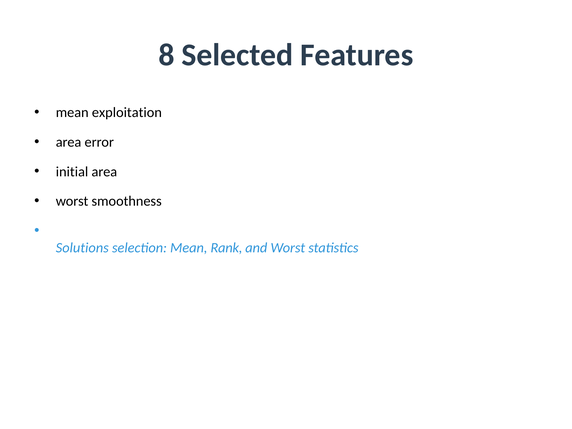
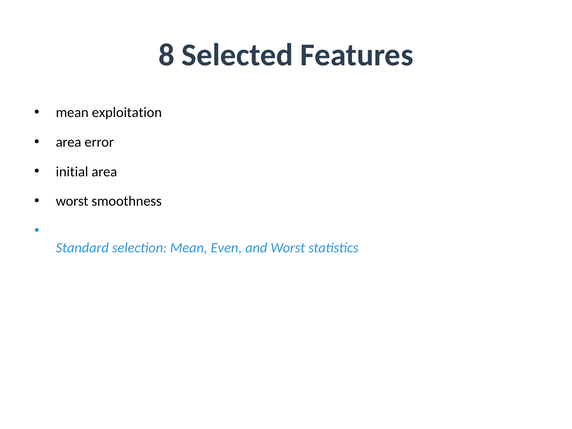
Solutions: Solutions -> Standard
Rank: Rank -> Even
